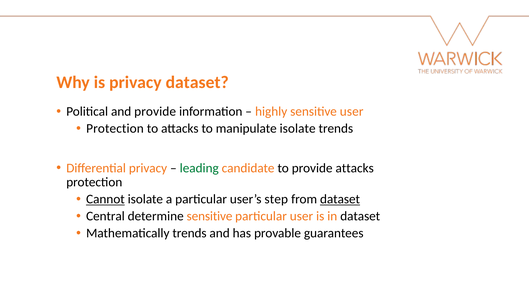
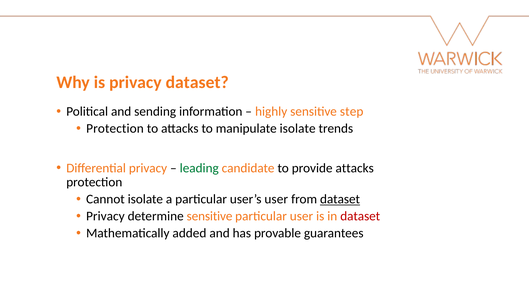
and provide: provide -> sending
sensitive user: user -> step
Cannot underline: present -> none
user’s step: step -> user
Central at (105, 217): Central -> Privacy
dataset at (360, 217) colour: black -> red
Mathematically trends: trends -> added
